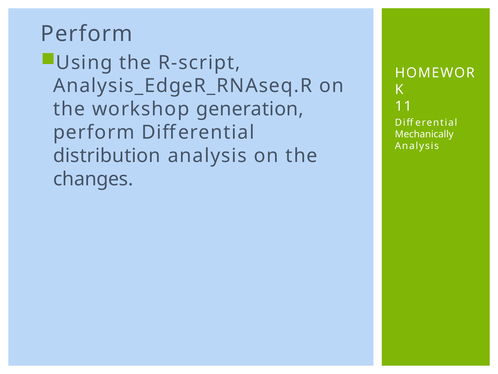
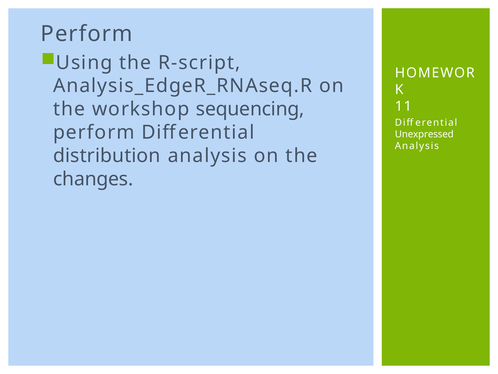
generation: generation -> sequencing
Mechanically: Mechanically -> Unexpressed
